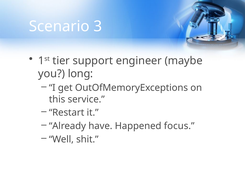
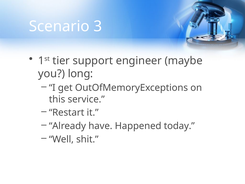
focus: focus -> today
